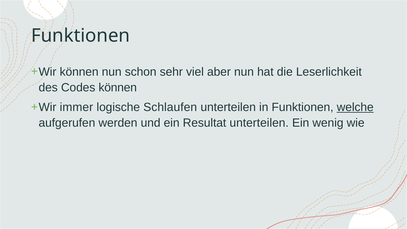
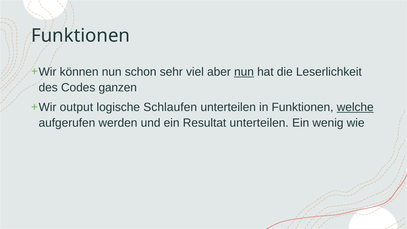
nun at (244, 72) underline: none -> present
Codes können: können -> ganzen
immer: immer -> output
